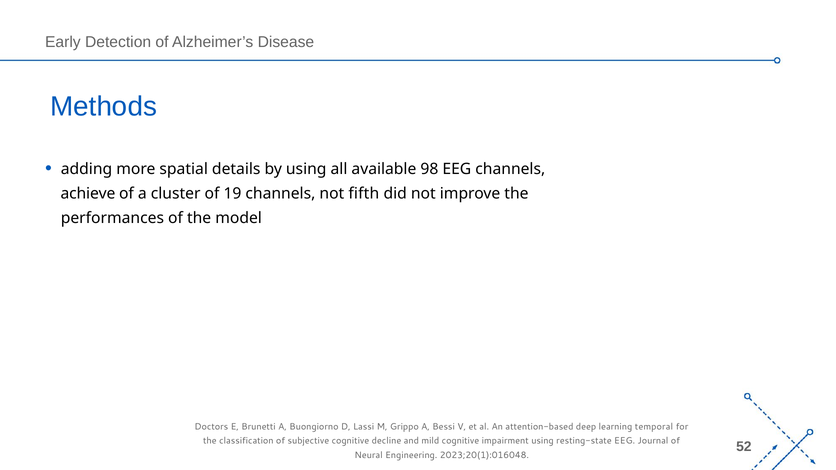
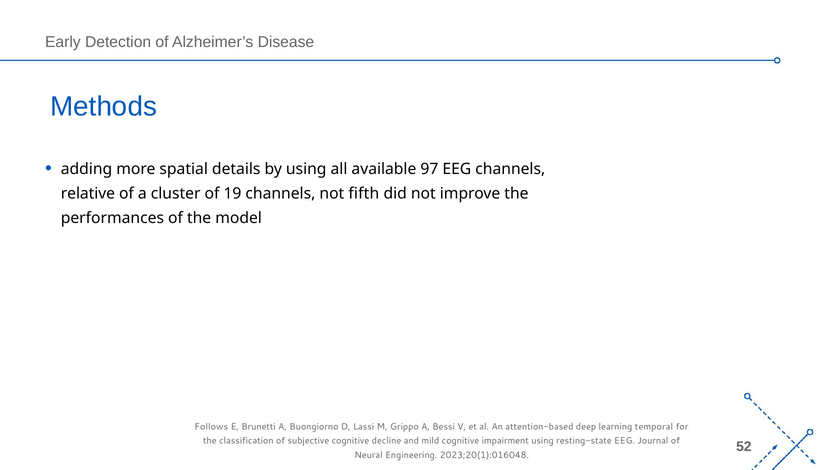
98: 98 -> 97
achieve: achieve -> relative
Doctors: Doctors -> Follows
